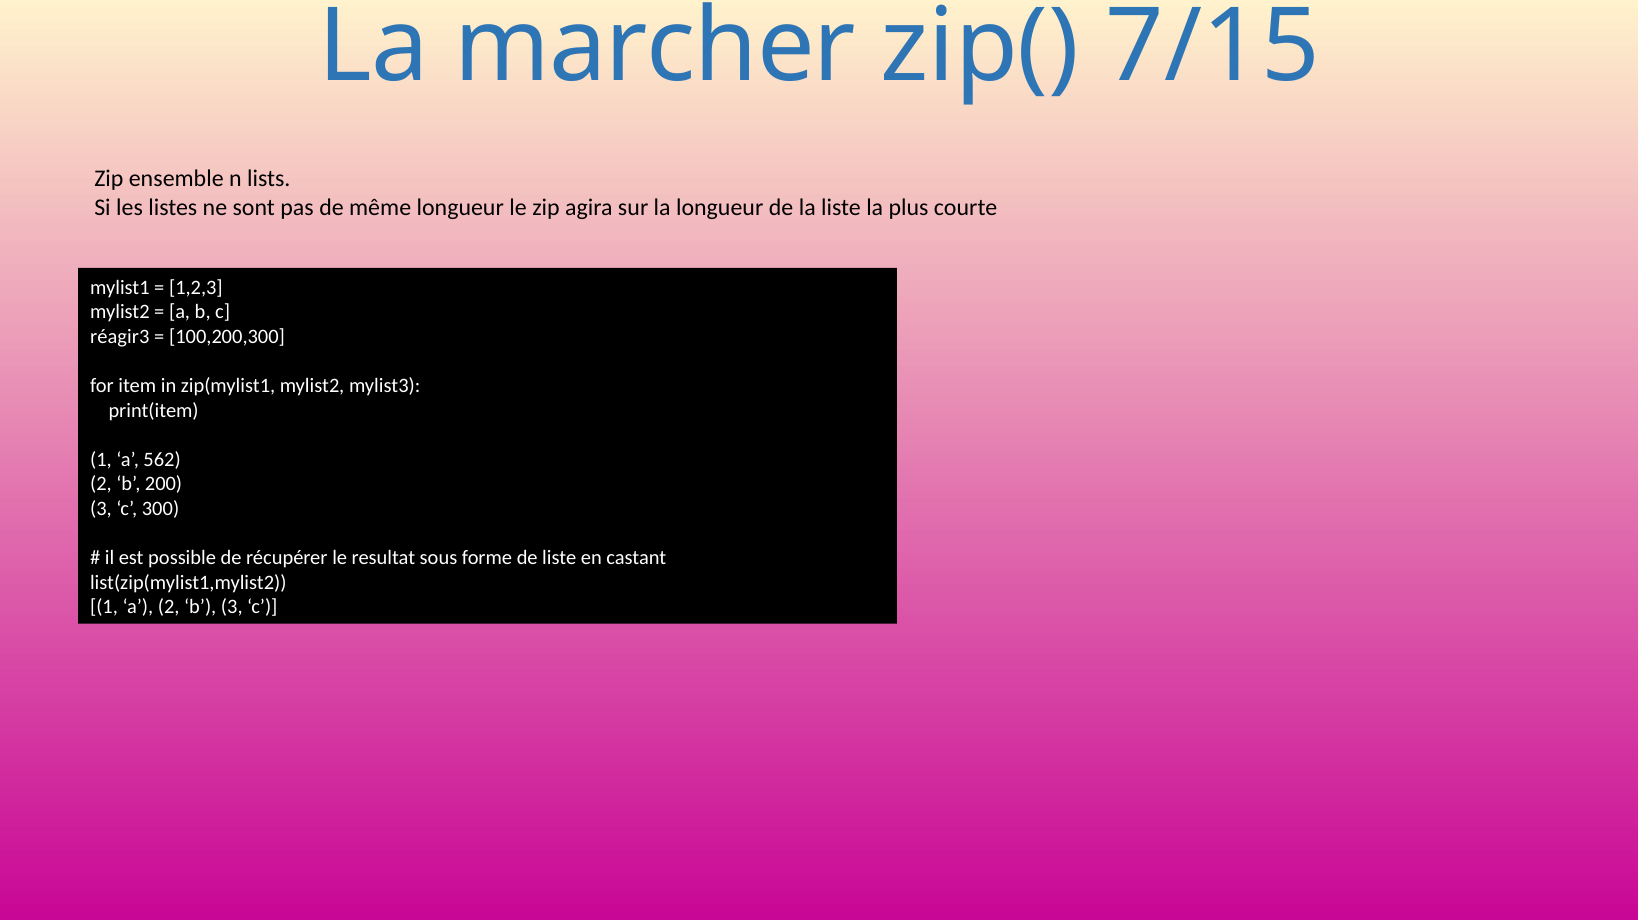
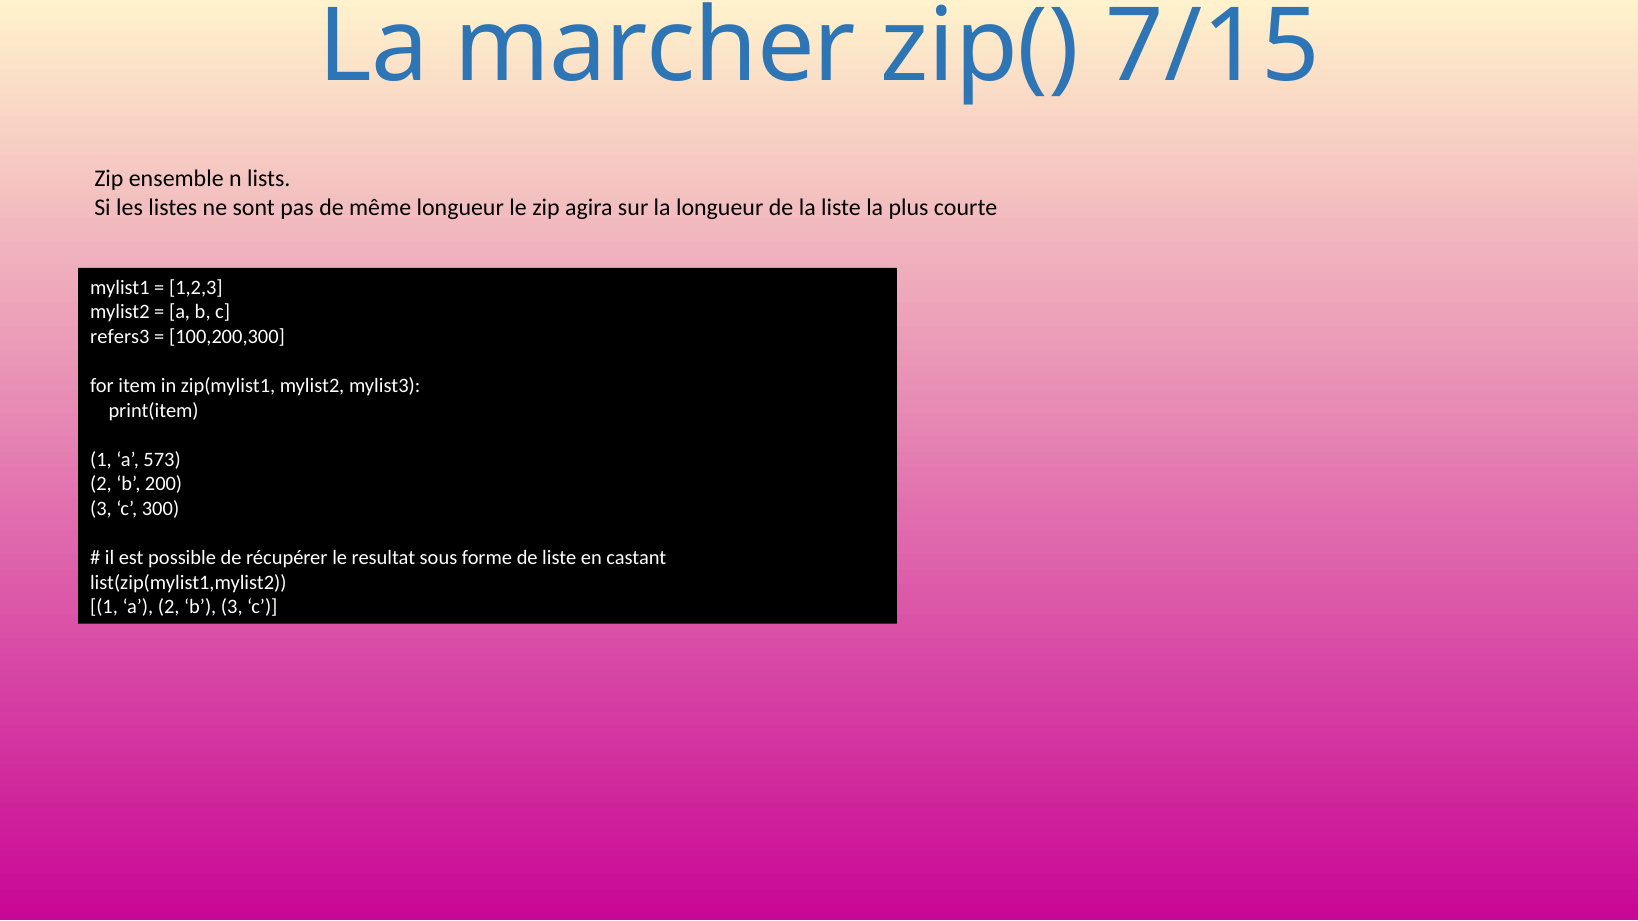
réagir3: réagir3 -> refers3
562: 562 -> 573
